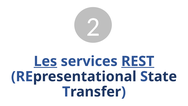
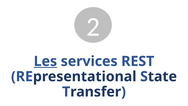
REST underline: present -> none
